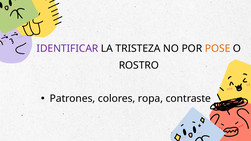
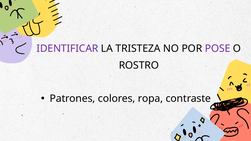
POSE colour: orange -> purple
